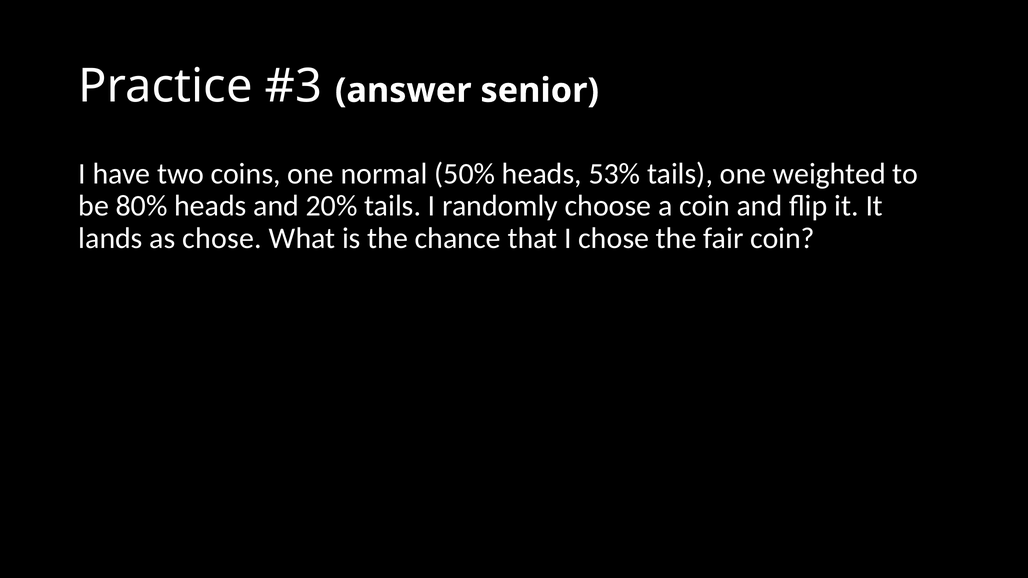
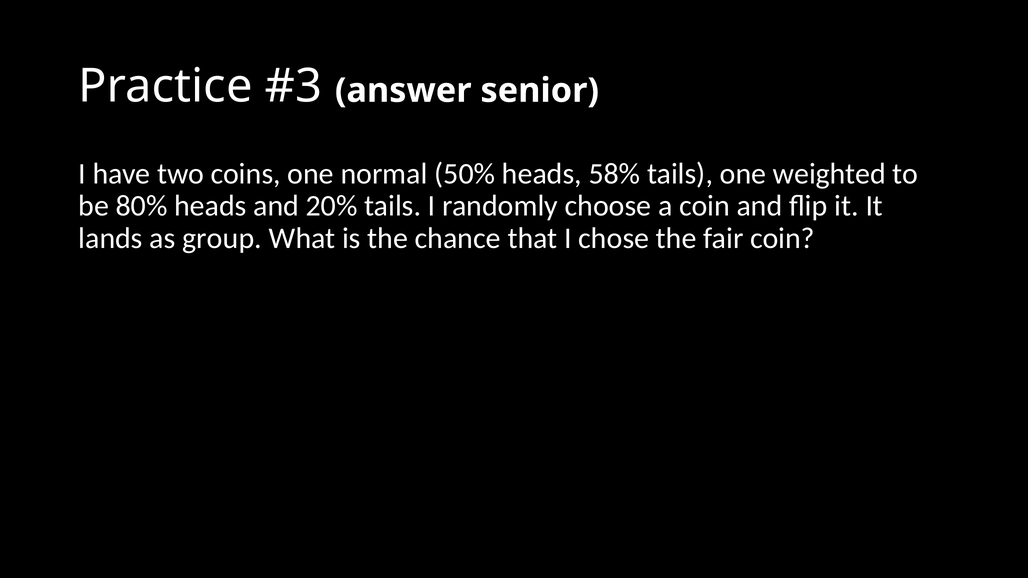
53%: 53% -> 58%
as chose: chose -> group
